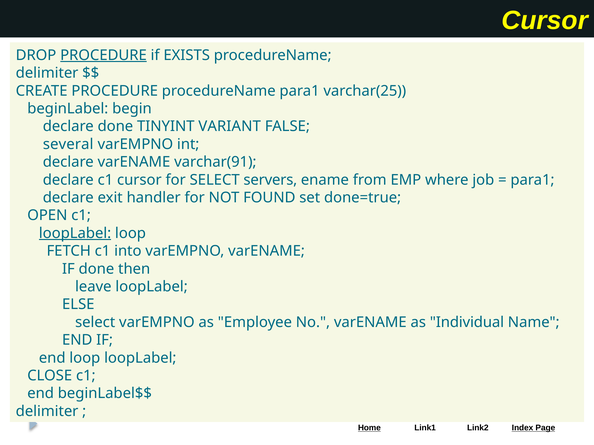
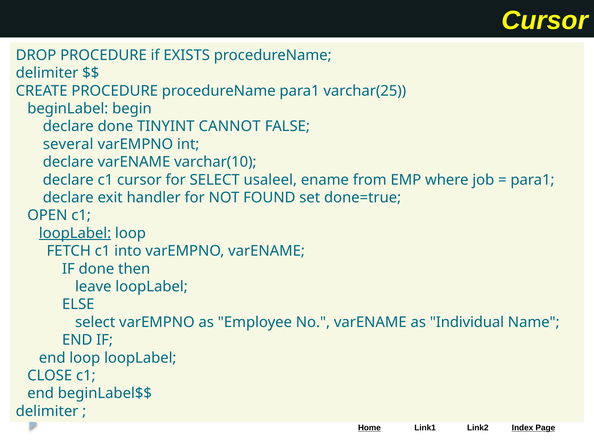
PROCEDURE at (103, 55) underline: present -> none
VARIANT: VARIANT -> CANNOT
varchar(91: varchar(91 -> varchar(10
servers: servers -> usaleel
